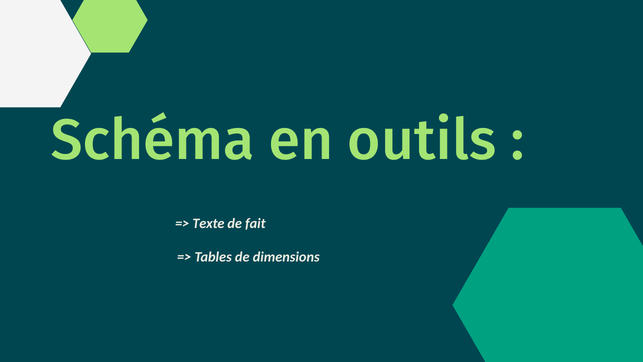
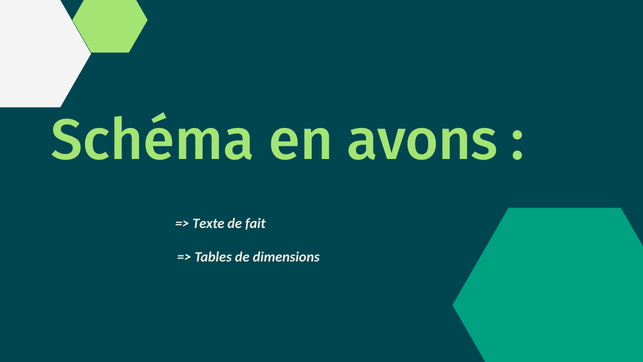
outils: outils -> avons
